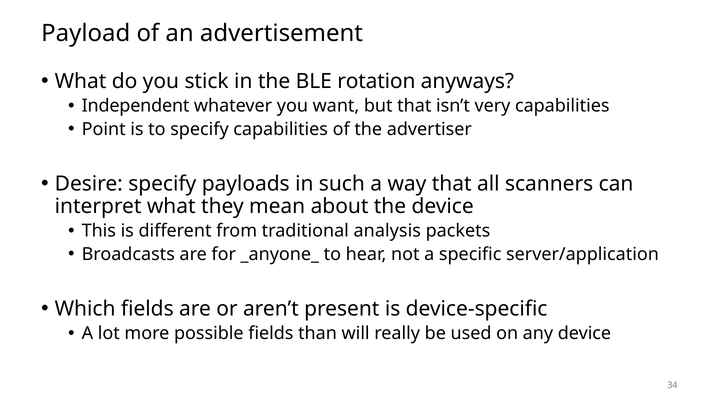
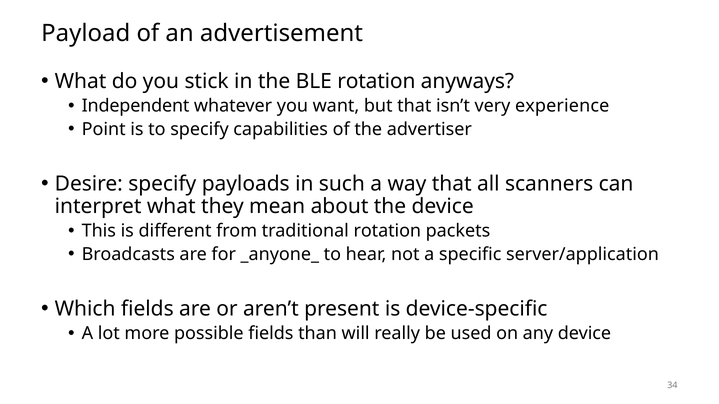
very capabilities: capabilities -> experience
traditional analysis: analysis -> rotation
